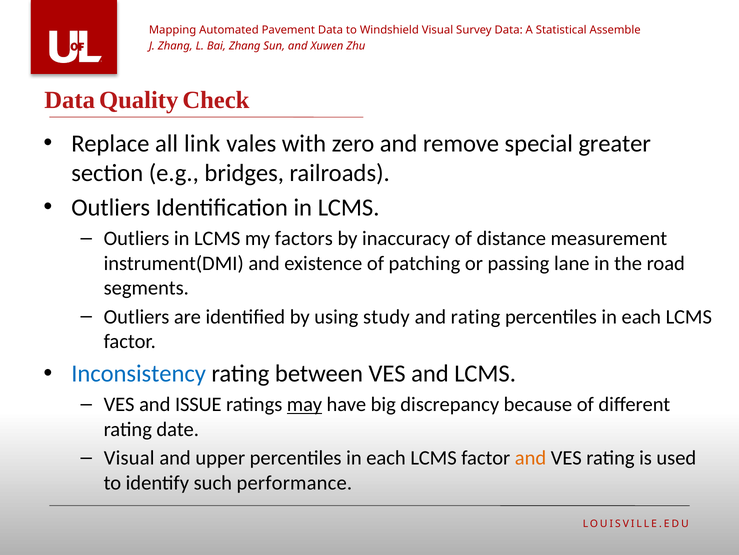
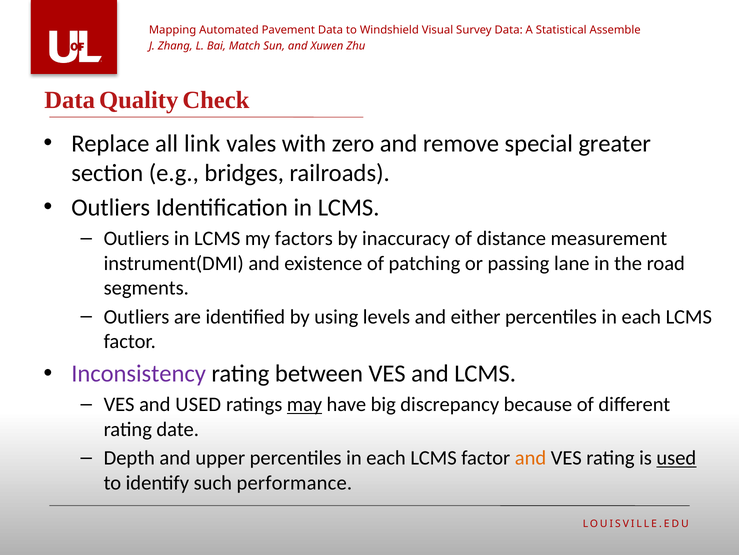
Bai Zhang: Zhang -> Match
study: study -> levels
and rating: rating -> either
Inconsistency colour: blue -> purple
and ISSUE: ISSUE -> USED
Visual at (129, 458): Visual -> Depth
used at (676, 458) underline: none -> present
